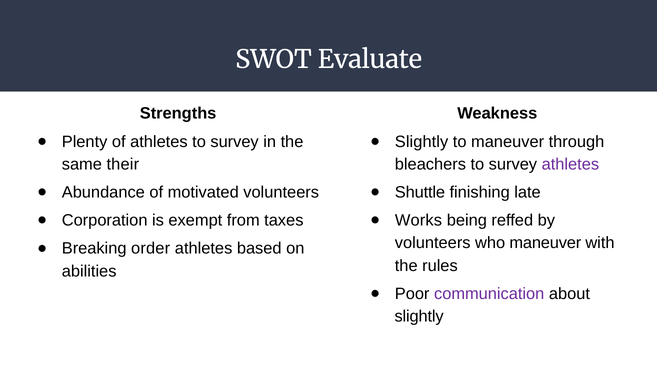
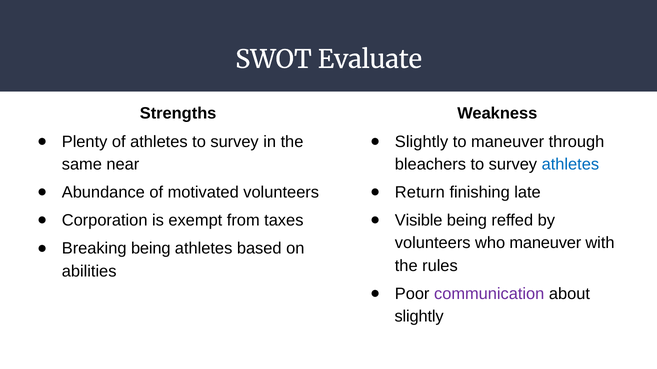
their: their -> near
athletes at (570, 164) colour: purple -> blue
Shuttle: Shuttle -> Return
Works: Works -> Visible
Breaking order: order -> being
